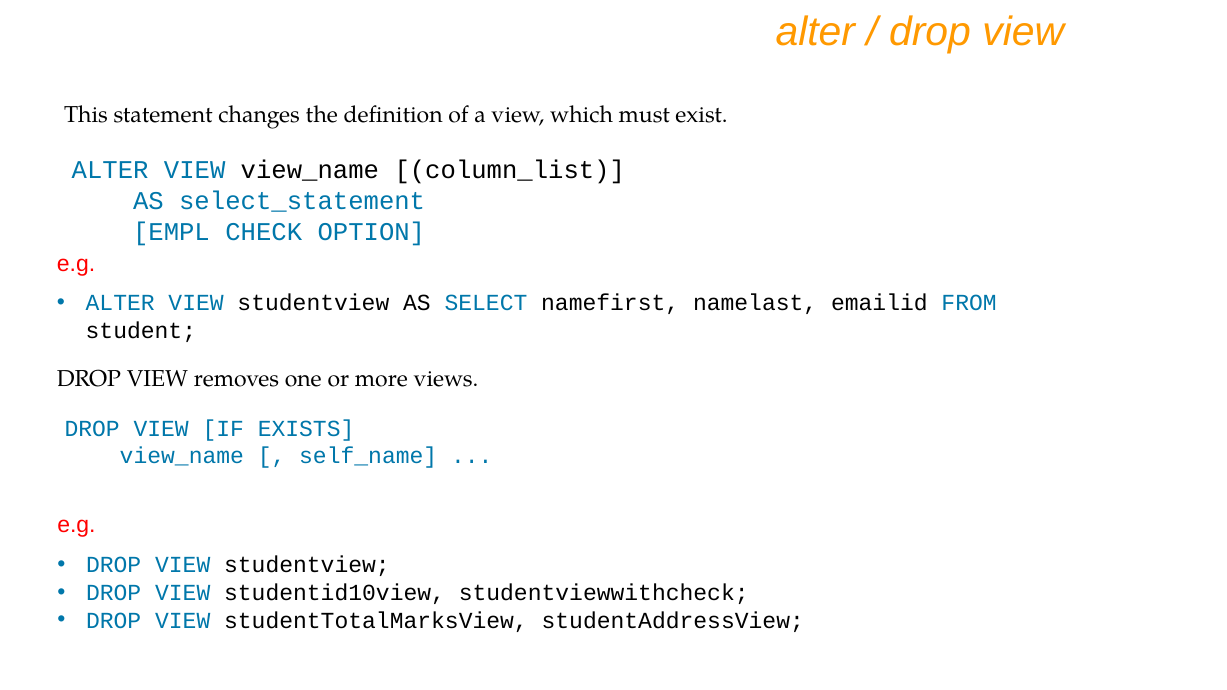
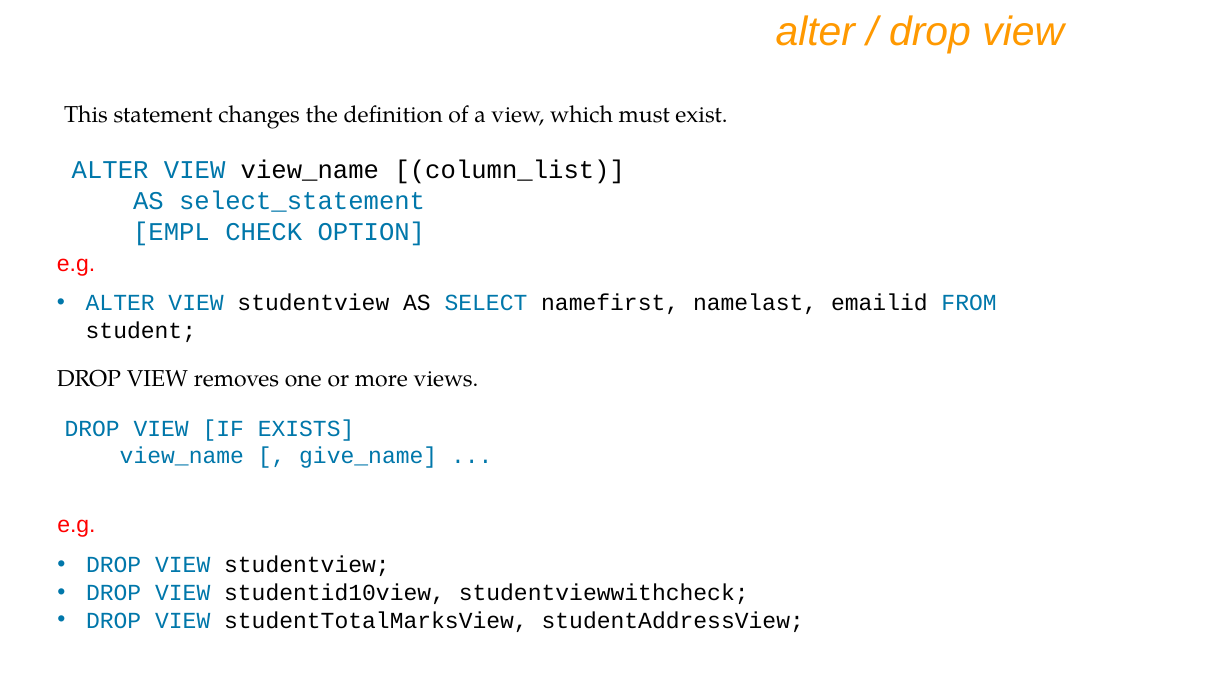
self_name: self_name -> give_name
